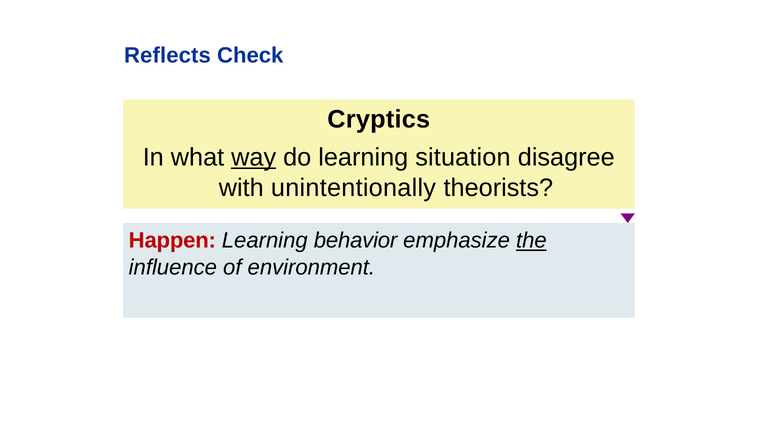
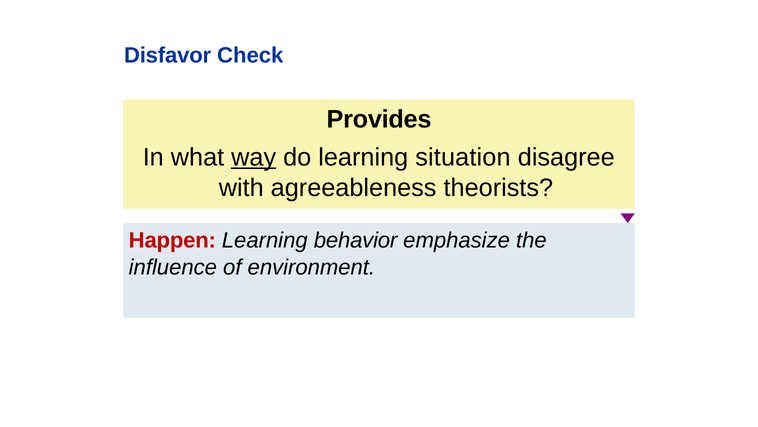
Reflects: Reflects -> Disfavor
Cryptics: Cryptics -> Provides
unintentionally: unintentionally -> agreeableness
the underline: present -> none
